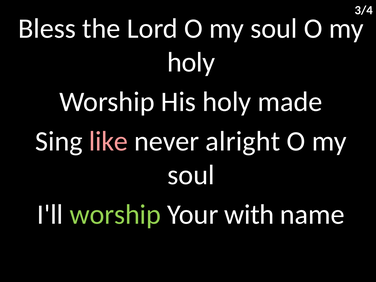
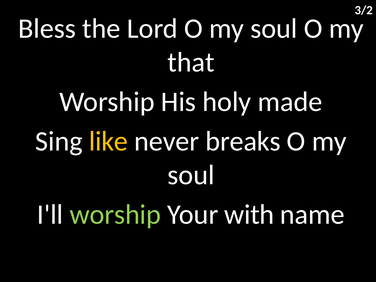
3/4: 3/4 -> 3/2
holy at (191, 62): holy -> that
like colour: pink -> yellow
alright: alright -> breaks
